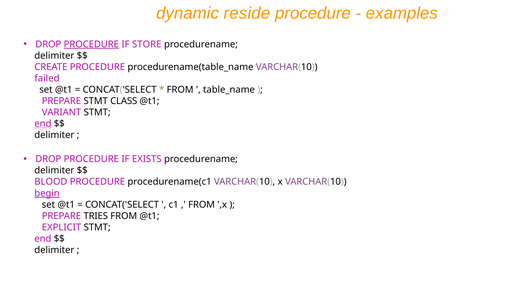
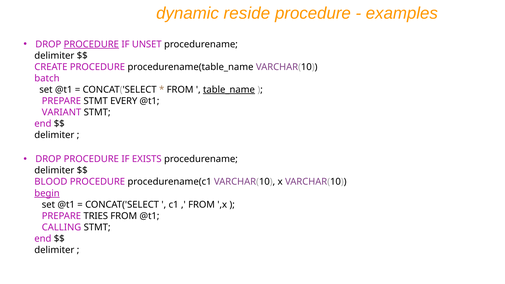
STORE: STORE -> UNSET
failed: failed -> batch
table_name underline: none -> present
CLASS: CLASS -> EVERY
end at (43, 124) underline: present -> none
EXPLICIT: EXPLICIT -> CALLING
